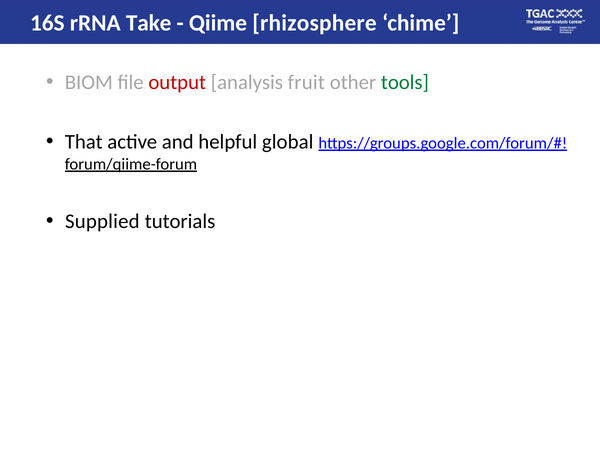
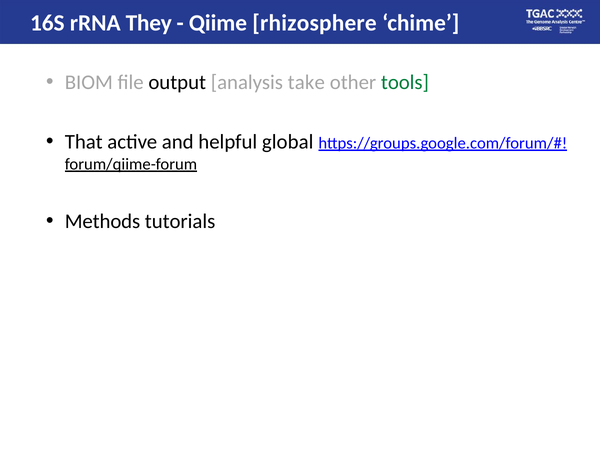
Take: Take -> They
output colour: red -> black
fruit: fruit -> take
Supplied: Supplied -> Methods
